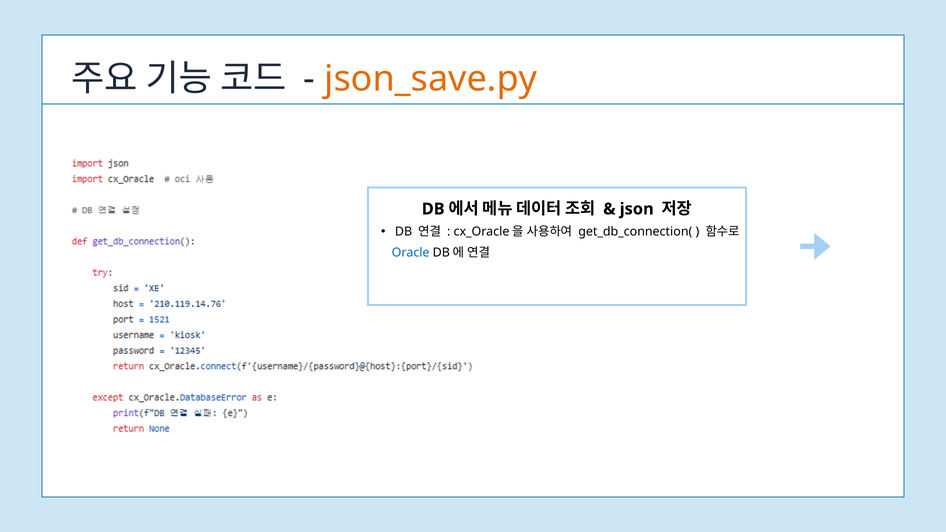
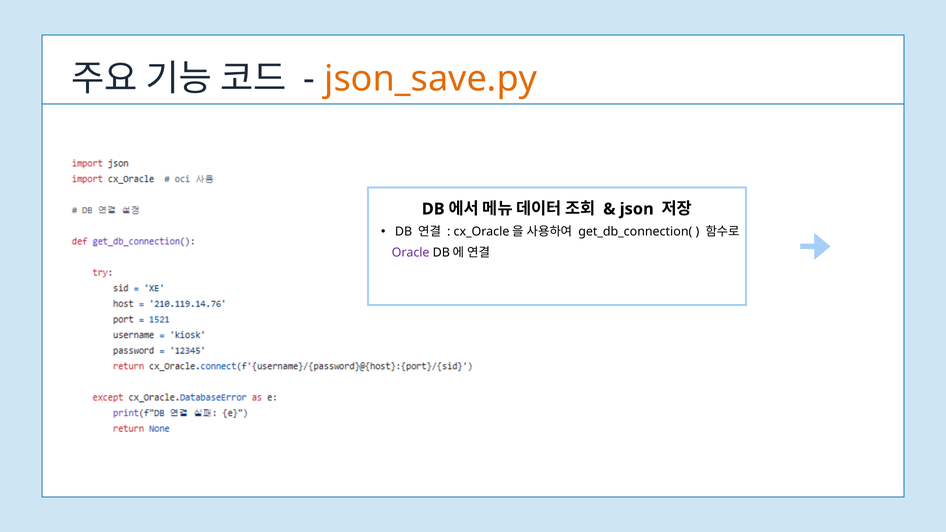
Oracle colour: blue -> purple
